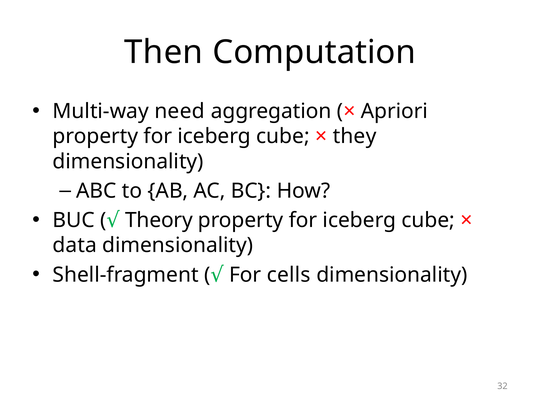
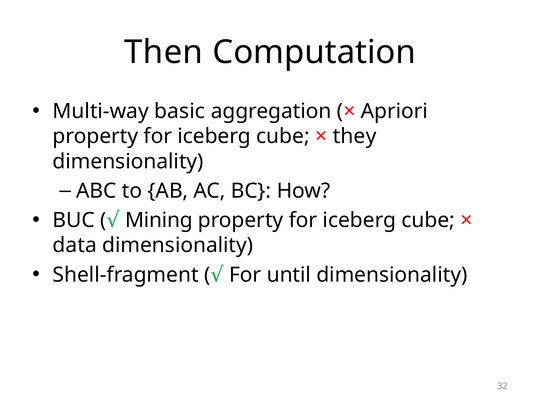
need: need -> basic
Theory: Theory -> Mining
cells: cells -> until
